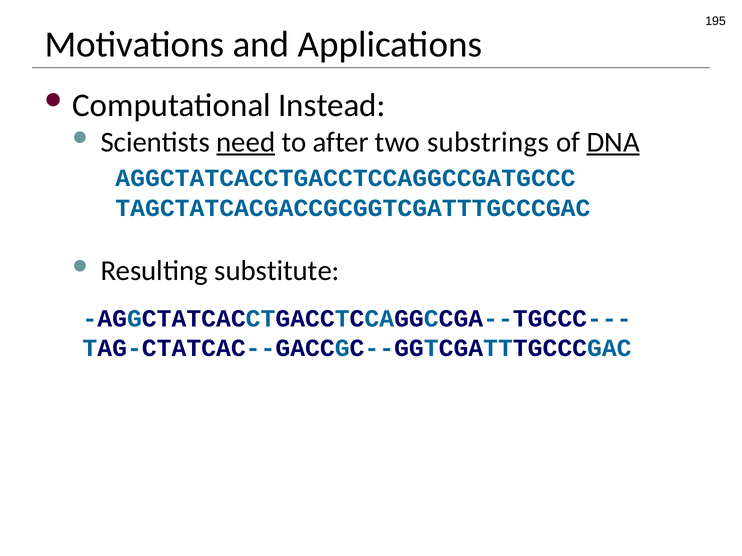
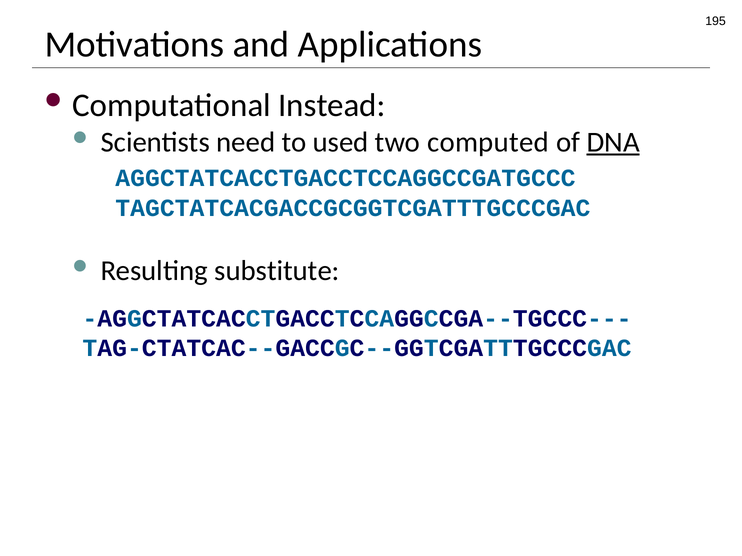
need underline: present -> none
after: after -> used
substrings: substrings -> computed
